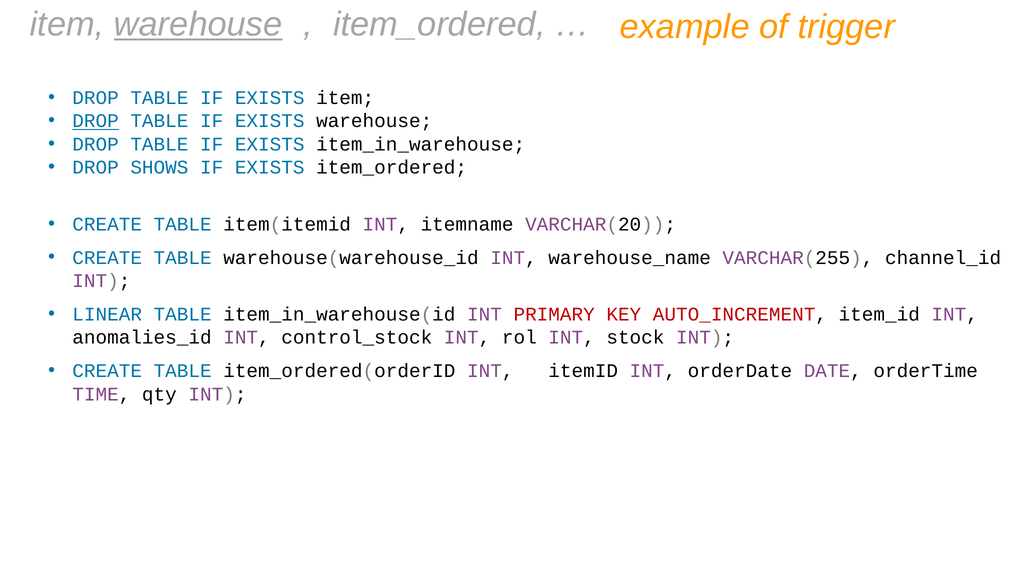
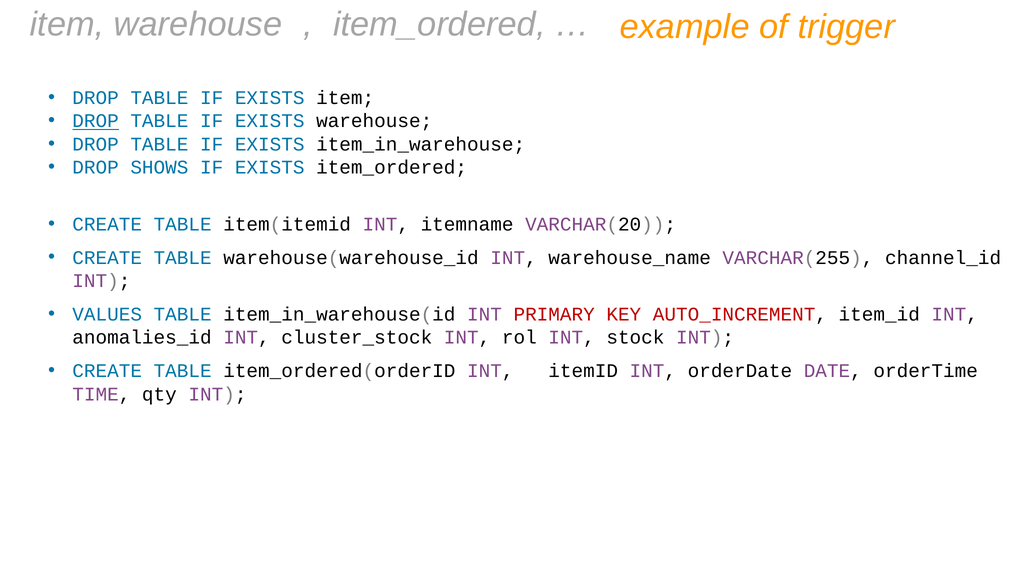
warehouse at (198, 25) underline: present -> none
LINEAR: LINEAR -> VALUES
control_stock: control_stock -> cluster_stock
